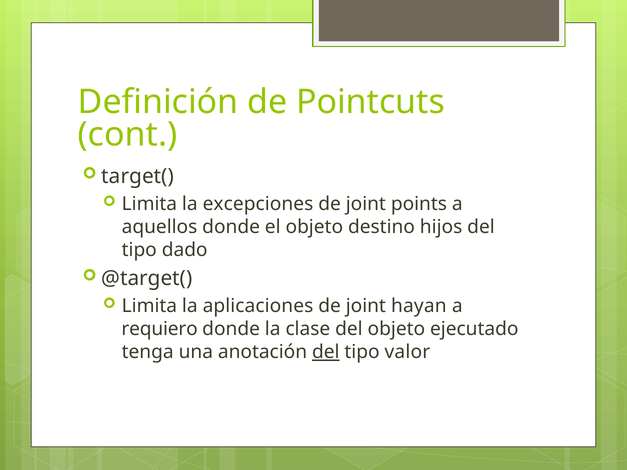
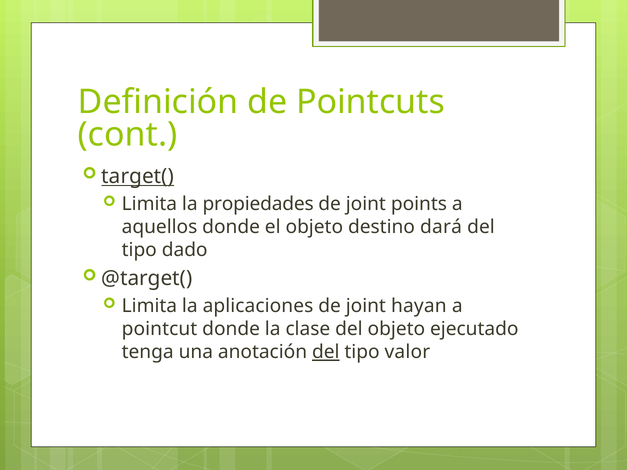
target( underline: none -> present
excepciones: excepciones -> propiedades
hijos: hijos -> dará
requiero: requiero -> pointcut
